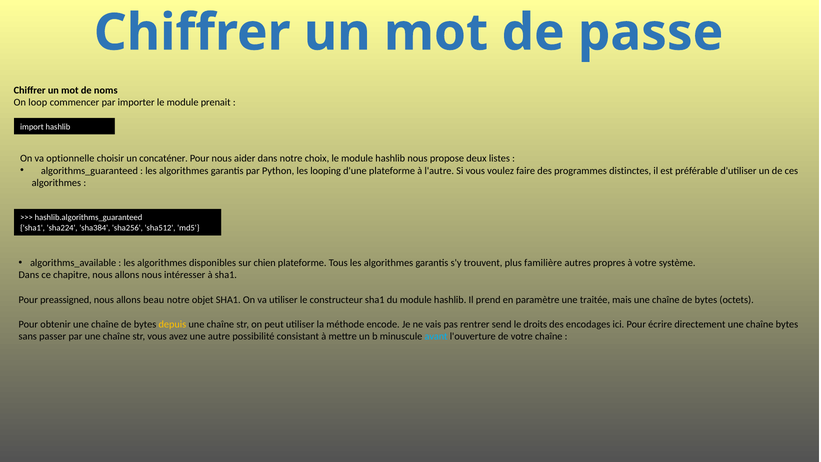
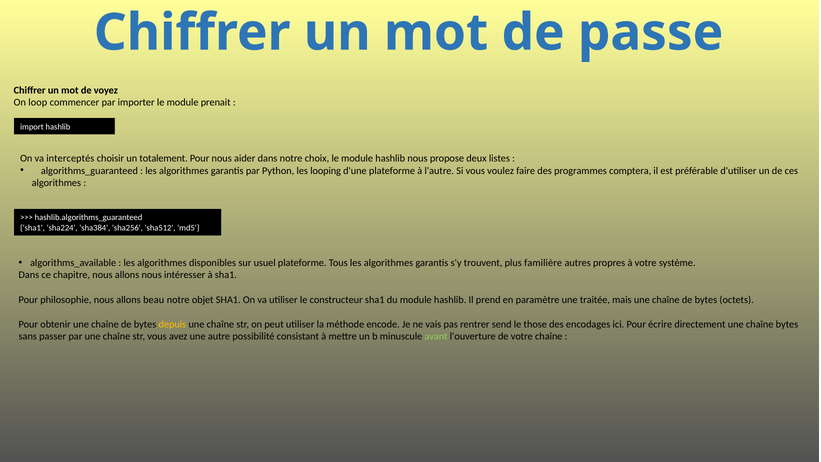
noms: noms -> voyez
optionnelle: optionnelle -> interceptés
concaténer: concaténer -> totalement
distinctes: distinctes -> comptera
chien: chien -> usuel
preassigned: preassigned -> philosophie
droits: droits -> those
avant colour: light blue -> light green
